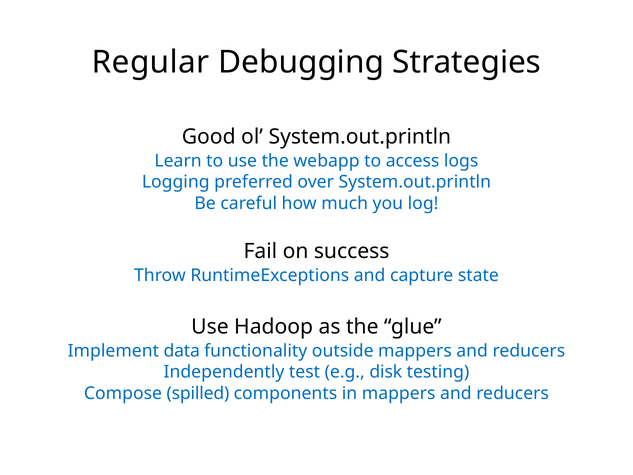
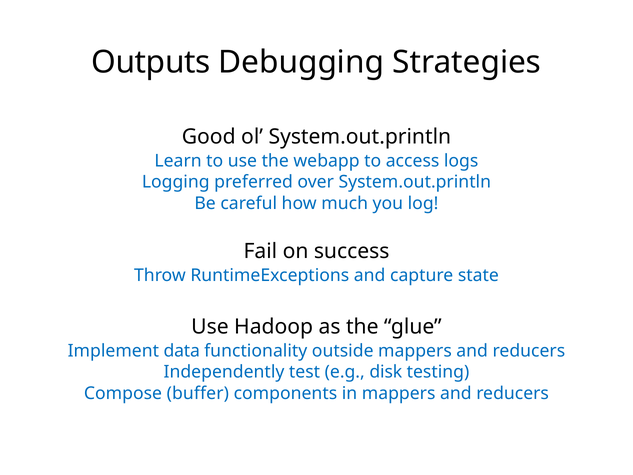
Regular: Regular -> Outputs
spilled: spilled -> buffer
